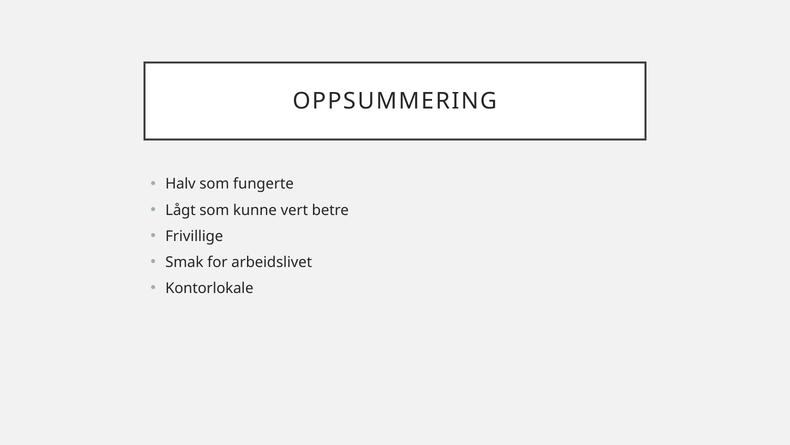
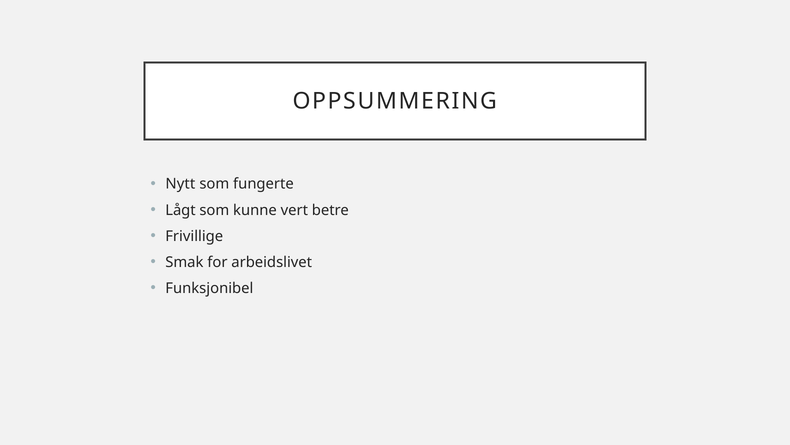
Halv: Halv -> Nytt
Kontorlokale: Kontorlokale -> Funksjonibel
